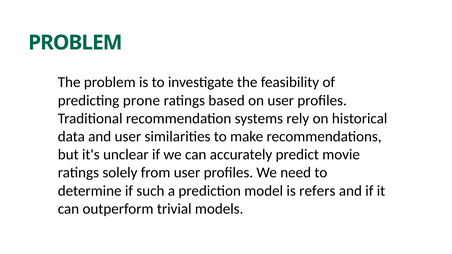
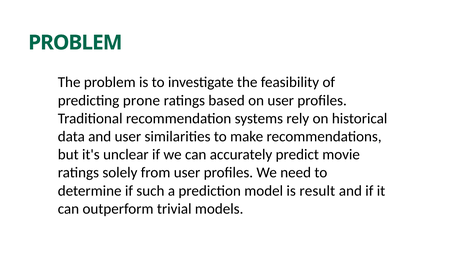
refers: refers -> result
